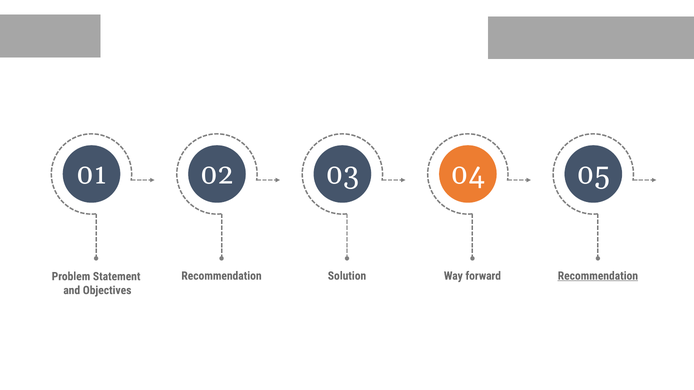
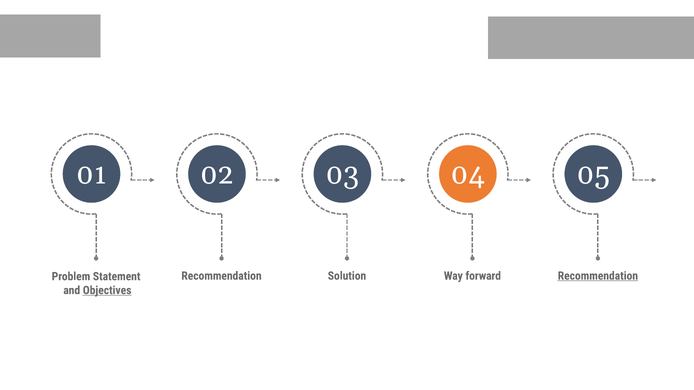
Objectives underline: none -> present
